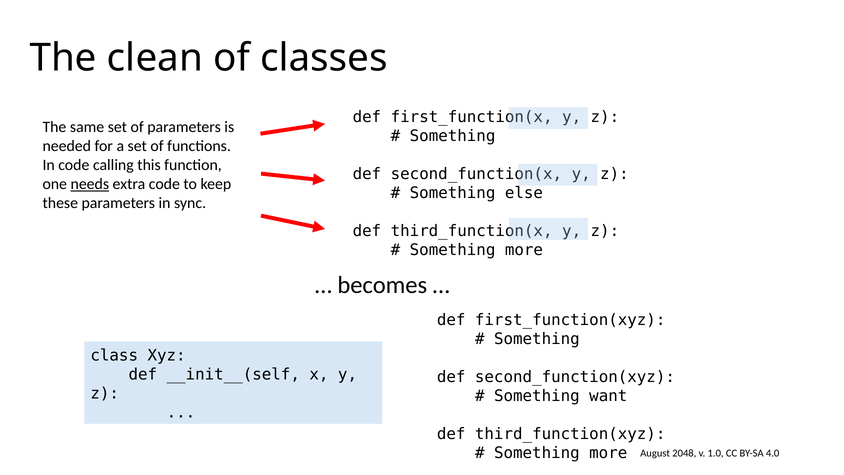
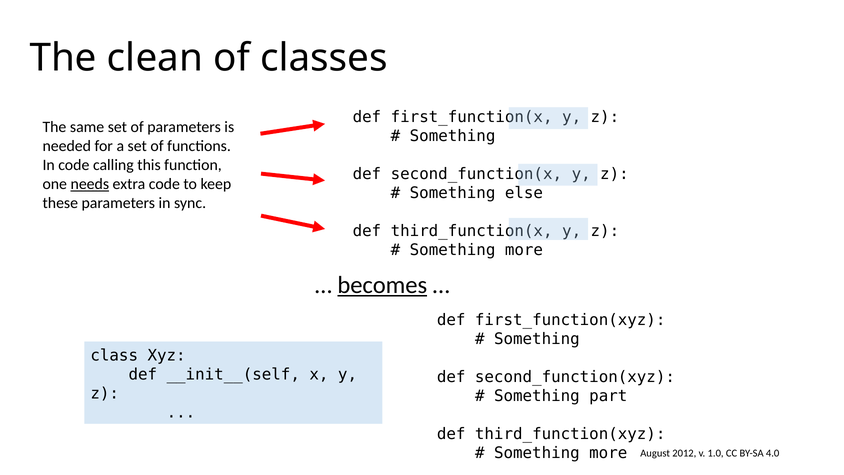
becomes underline: none -> present
want: want -> part
2048: 2048 -> 2012
